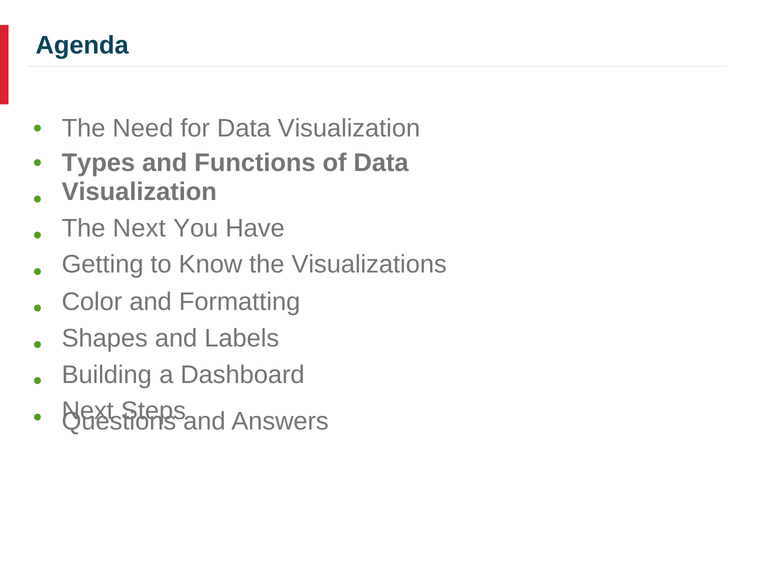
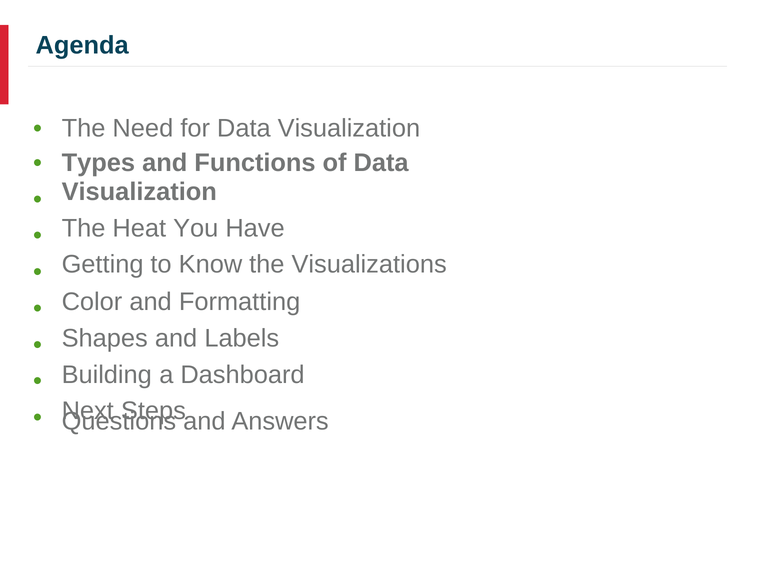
The Next: Next -> Heat
